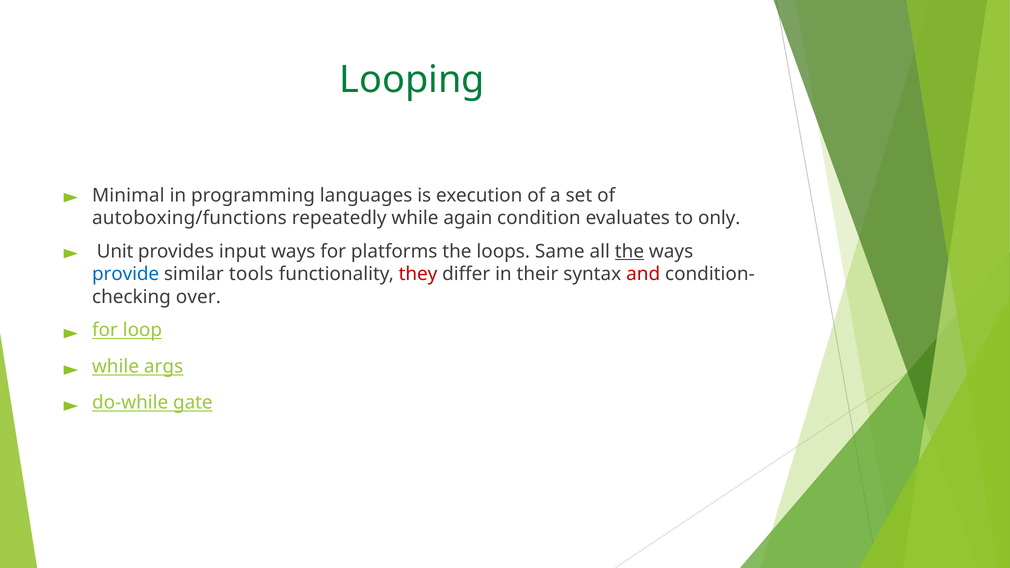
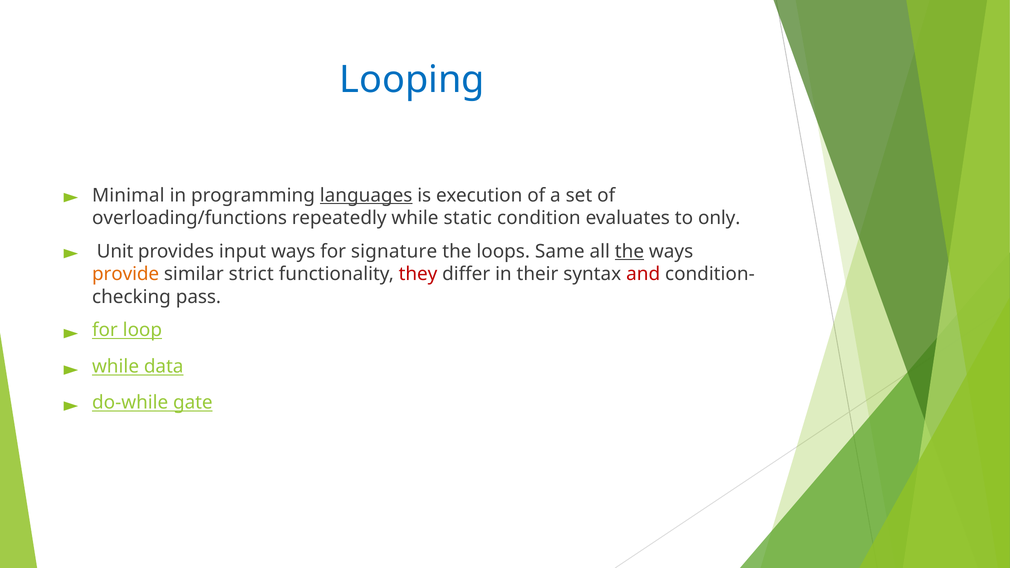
Looping colour: green -> blue
languages underline: none -> present
autoboxing/functions: autoboxing/functions -> overloading/functions
again: again -> static
platforms: platforms -> signature
provide colour: blue -> orange
tools: tools -> strict
over: over -> pass
args: args -> data
